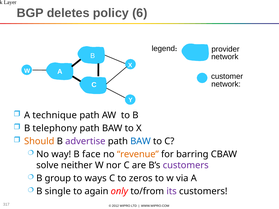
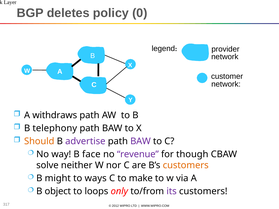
6: 6 -> 0
technique: technique -> withdraws
BAW at (140, 141) colour: blue -> purple
revenue colour: orange -> purple
barring: barring -> though
customers at (186, 165) colour: purple -> orange
group: group -> might
zeros: zeros -> make
single: single -> object
again: again -> loops
